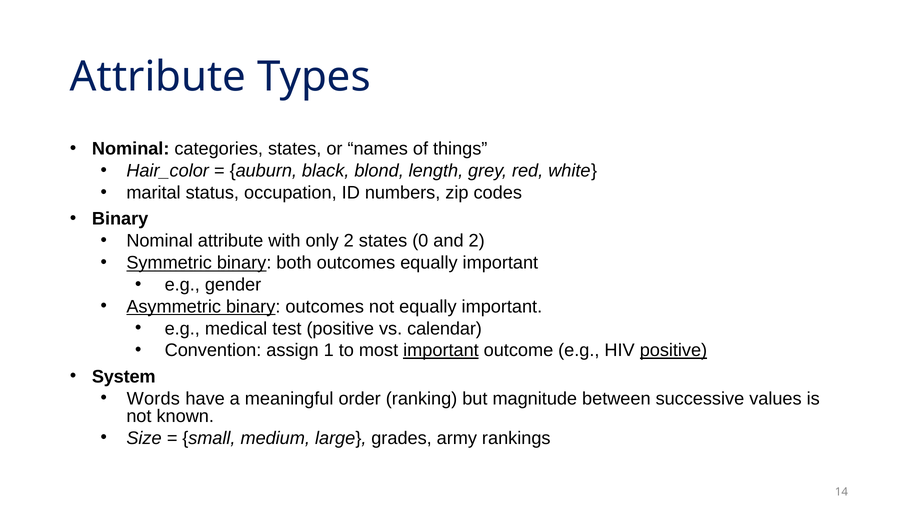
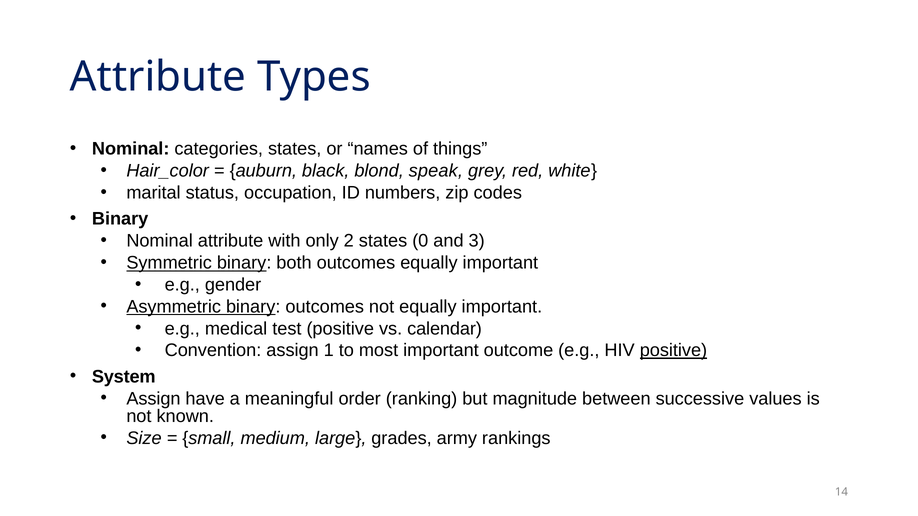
length: length -> speak
and 2: 2 -> 3
important at (441, 351) underline: present -> none
Words at (153, 399): Words -> Assign
